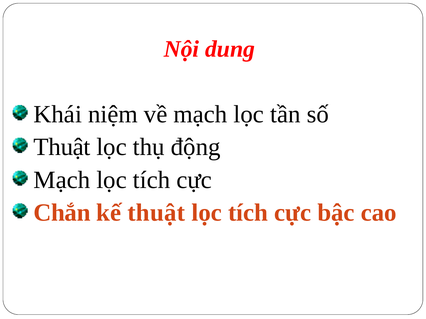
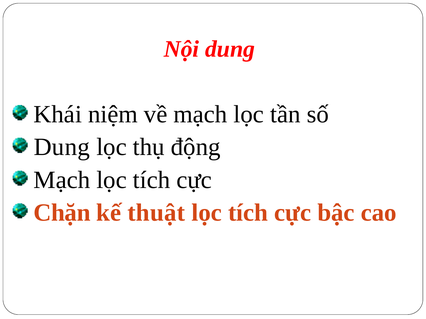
Thuật at (62, 147): Thuật -> Dung
Chắn: Chắn -> Chặn
